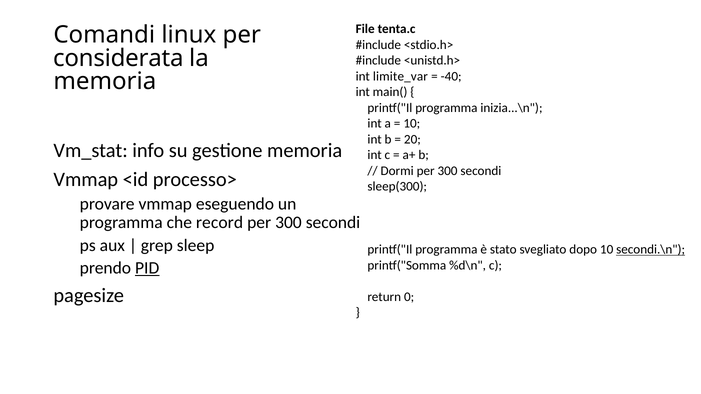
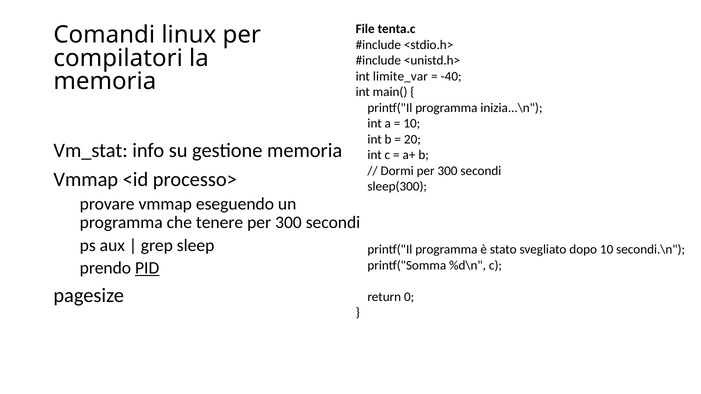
considerata: considerata -> compilatori
record: record -> tenere
secondi.\n underline: present -> none
